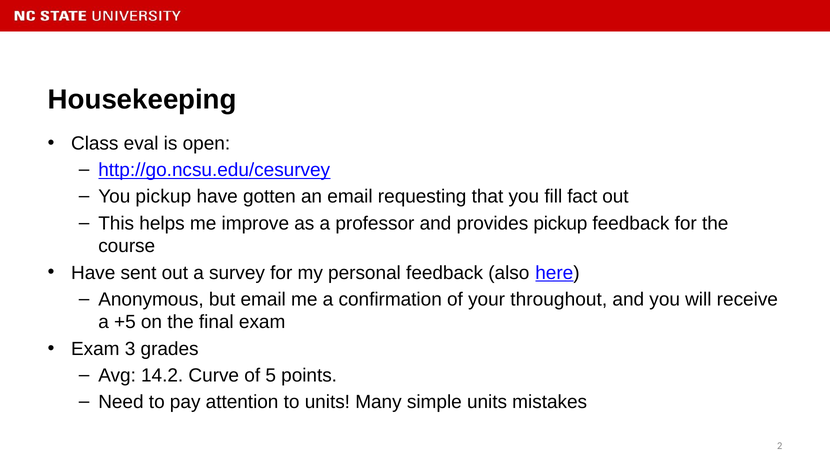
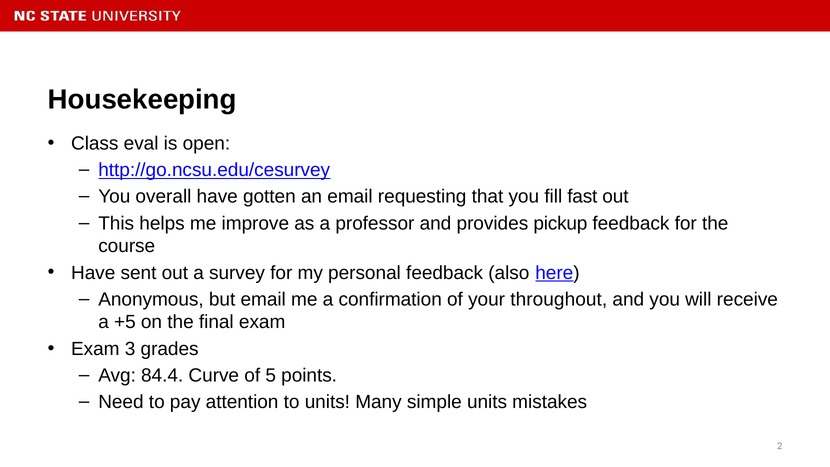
You pickup: pickup -> overall
fact: fact -> fast
14.2: 14.2 -> 84.4
